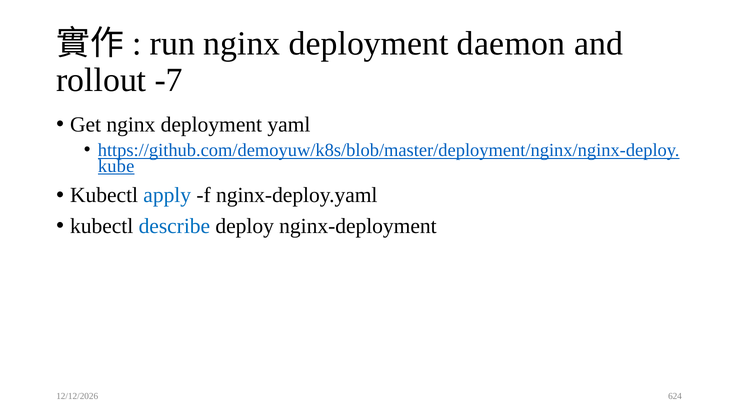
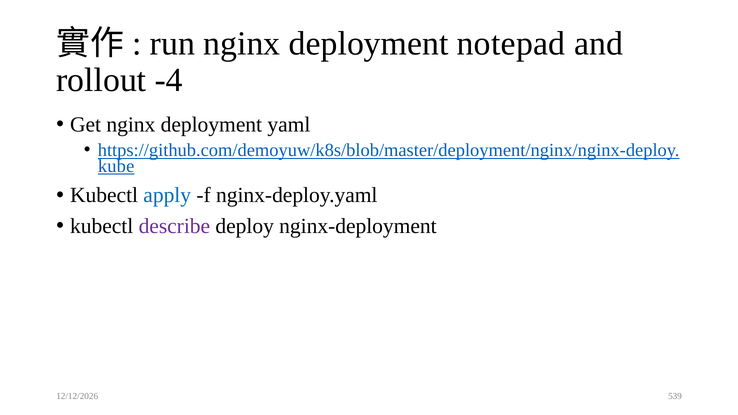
daemon: daemon -> notepad
-7: -7 -> -4
describe colour: blue -> purple
624: 624 -> 539
